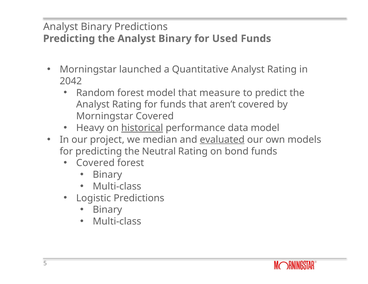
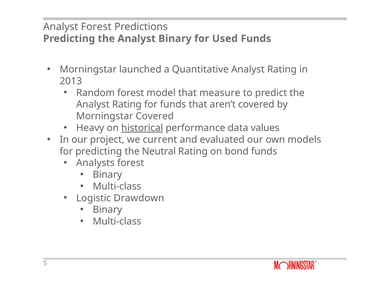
Binary at (96, 27): Binary -> Forest
2042: 2042 -> 2013
data model: model -> values
median: median -> current
evaluated underline: present -> none
Covered at (95, 163): Covered -> Analysts
Logistic Predictions: Predictions -> Drawdown
